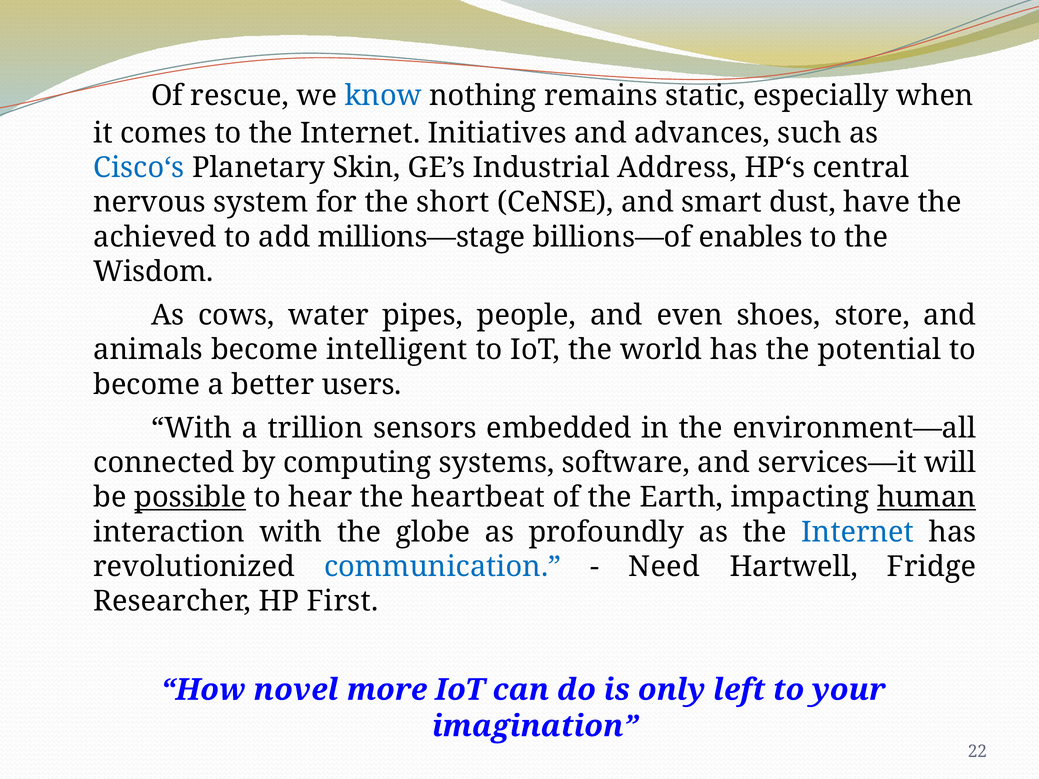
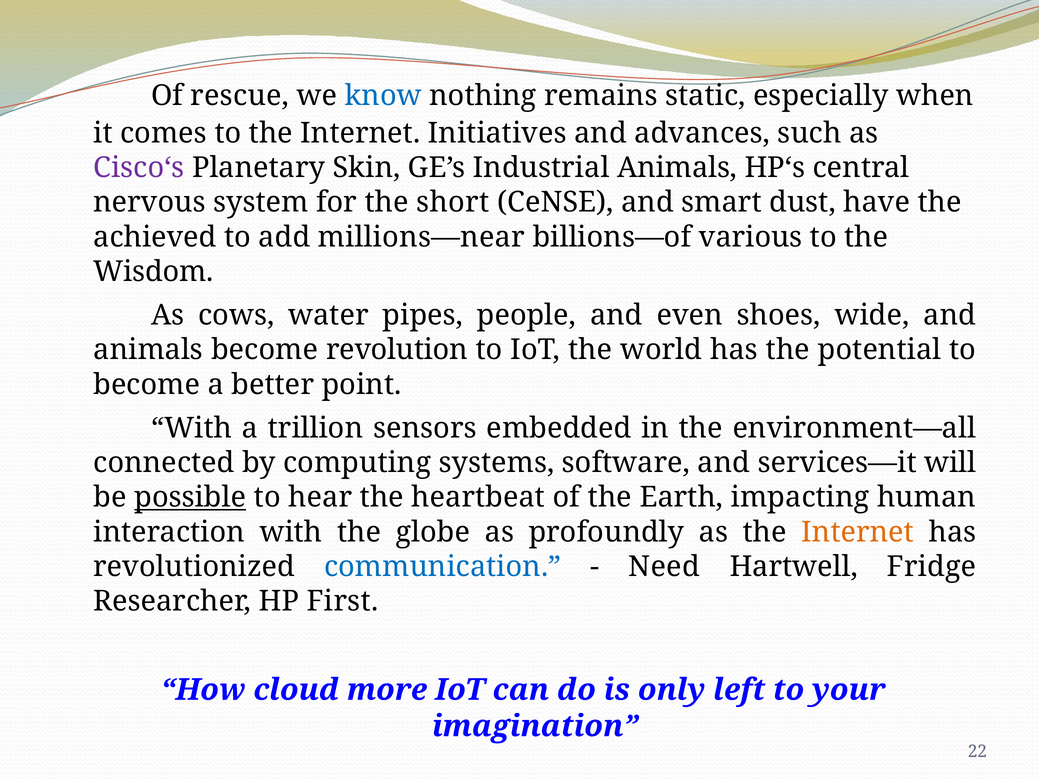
Cisco‘s colour: blue -> purple
Industrial Address: Address -> Animals
millions—stage: millions—stage -> millions—near
enables: enables -> various
store: store -> wide
intelligent: intelligent -> revolution
users: users -> point
human underline: present -> none
Internet at (858, 532) colour: blue -> orange
novel: novel -> cloud
